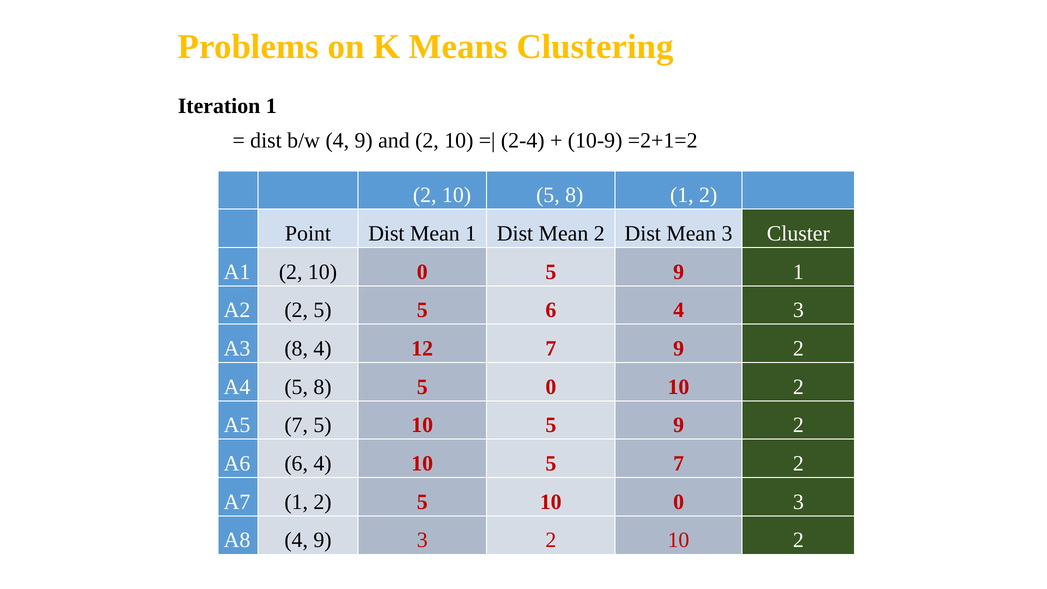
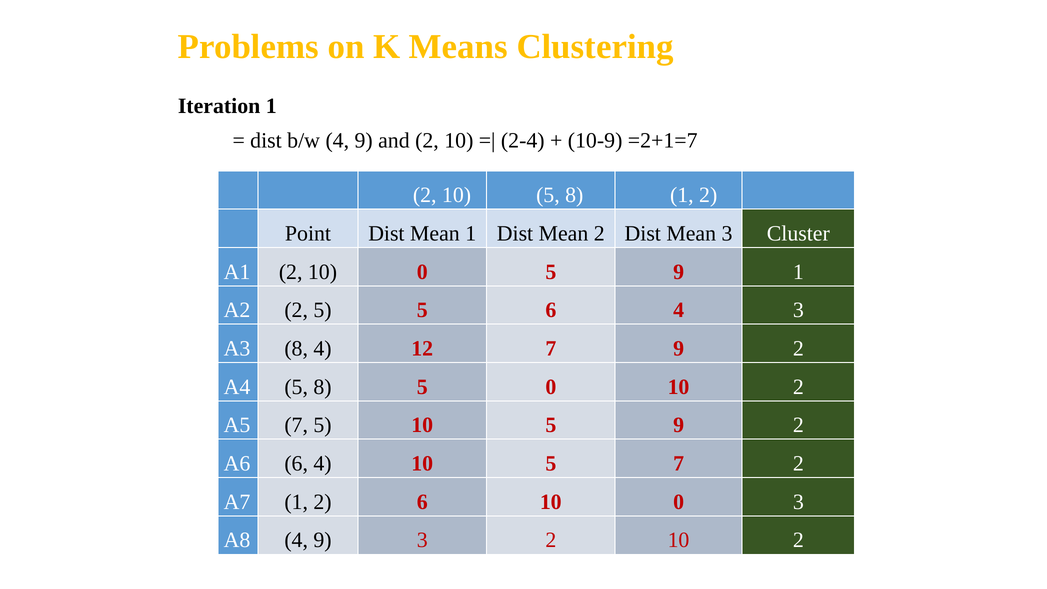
=2+1=2: =2+1=2 -> =2+1=7
1 2 5: 5 -> 6
